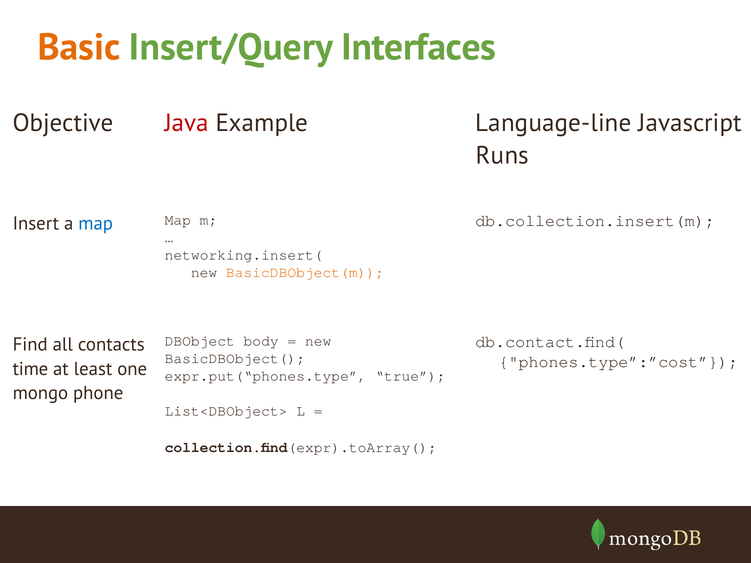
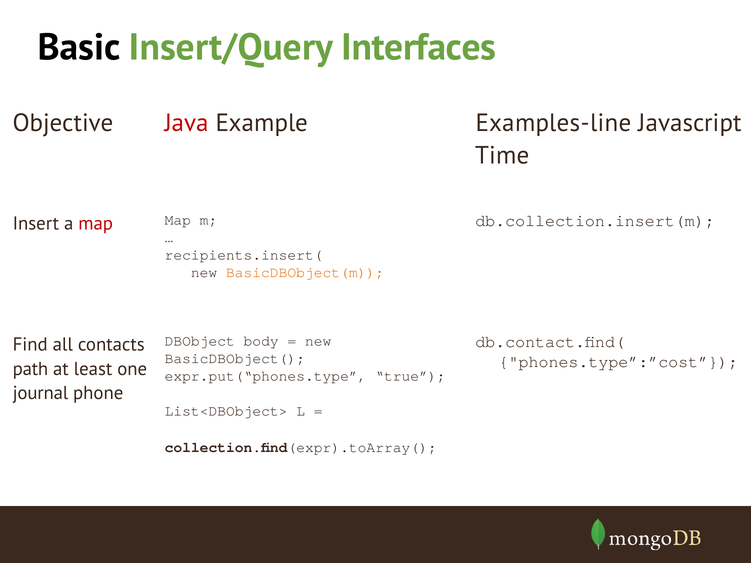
Basic colour: orange -> black
Language-line: Language-line -> Examples-line
Runs: Runs -> Time
map at (96, 224) colour: blue -> red
networking.insert(: networking.insert( -> recipients.insert(
time: time -> path
mongo: mongo -> journal
